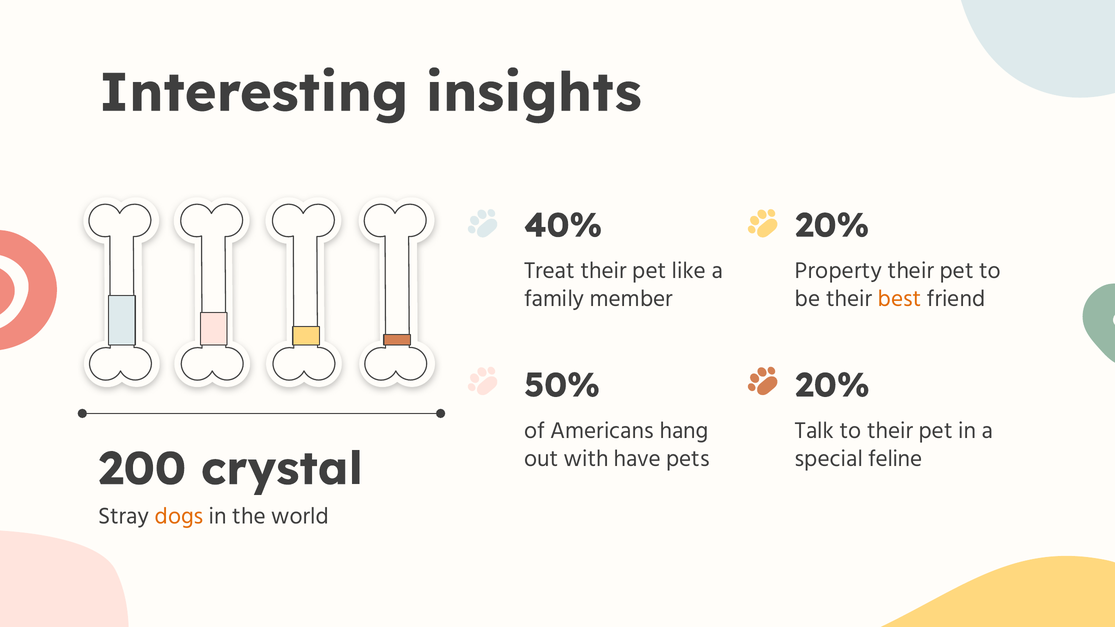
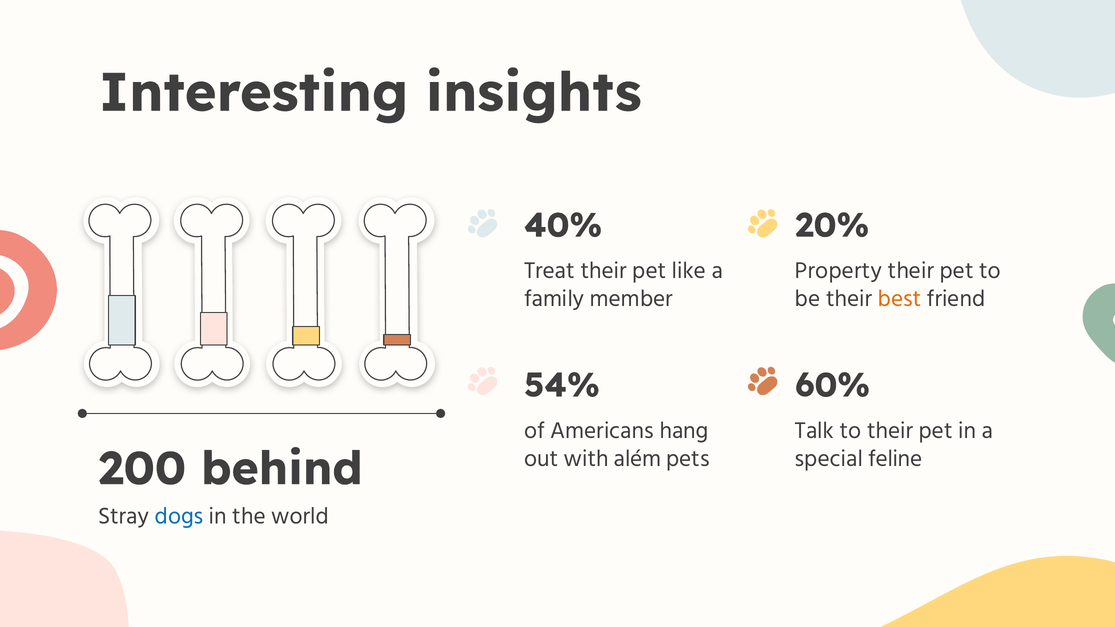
50%: 50% -> 54%
20% at (832, 386): 20% -> 60%
crystal: crystal -> behind
have: have -> além
dogs colour: orange -> blue
